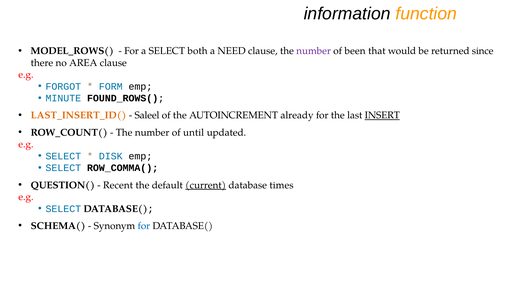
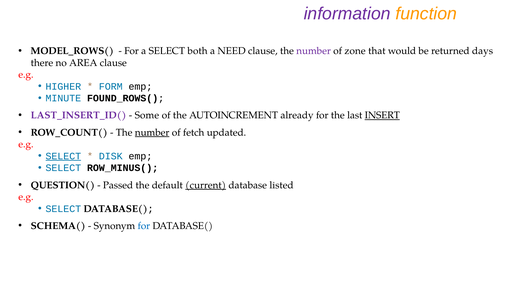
information colour: black -> purple
been: been -> zone
since: since -> days
FORGOT: FORGOT -> HIGHER
LAST_INSERT_ID( colour: orange -> purple
Saleel: Saleel -> Some
number at (152, 133) underline: none -> present
until: until -> fetch
SELECT at (63, 156) underline: none -> present
ROW_COMMA(: ROW_COMMA( -> ROW_MINUS(
Recent: Recent -> Passed
times: times -> listed
